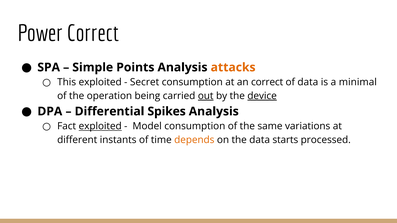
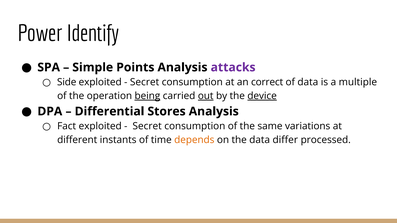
Power Correct: Correct -> Identify
attacks colour: orange -> purple
This: This -> Side
minimal: minimal -> multiple
being underline: none -> present
Spikes: Spikes -> Stores
exploited at (100, 126) underline: present -> none
Model at (147, 126): Model -> Secret
starts: starts -> differ
